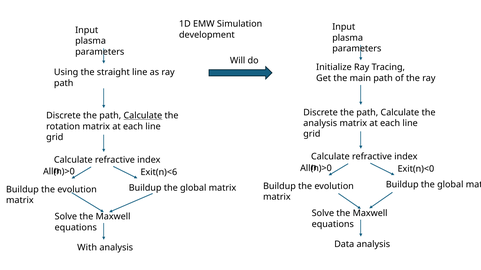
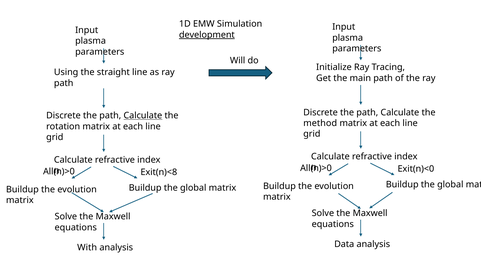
development underline: none -> present
analysis at (320, 123): analysis -> method
Exit(n)<6: Exit(n)<6 -> Exit(n)<8
